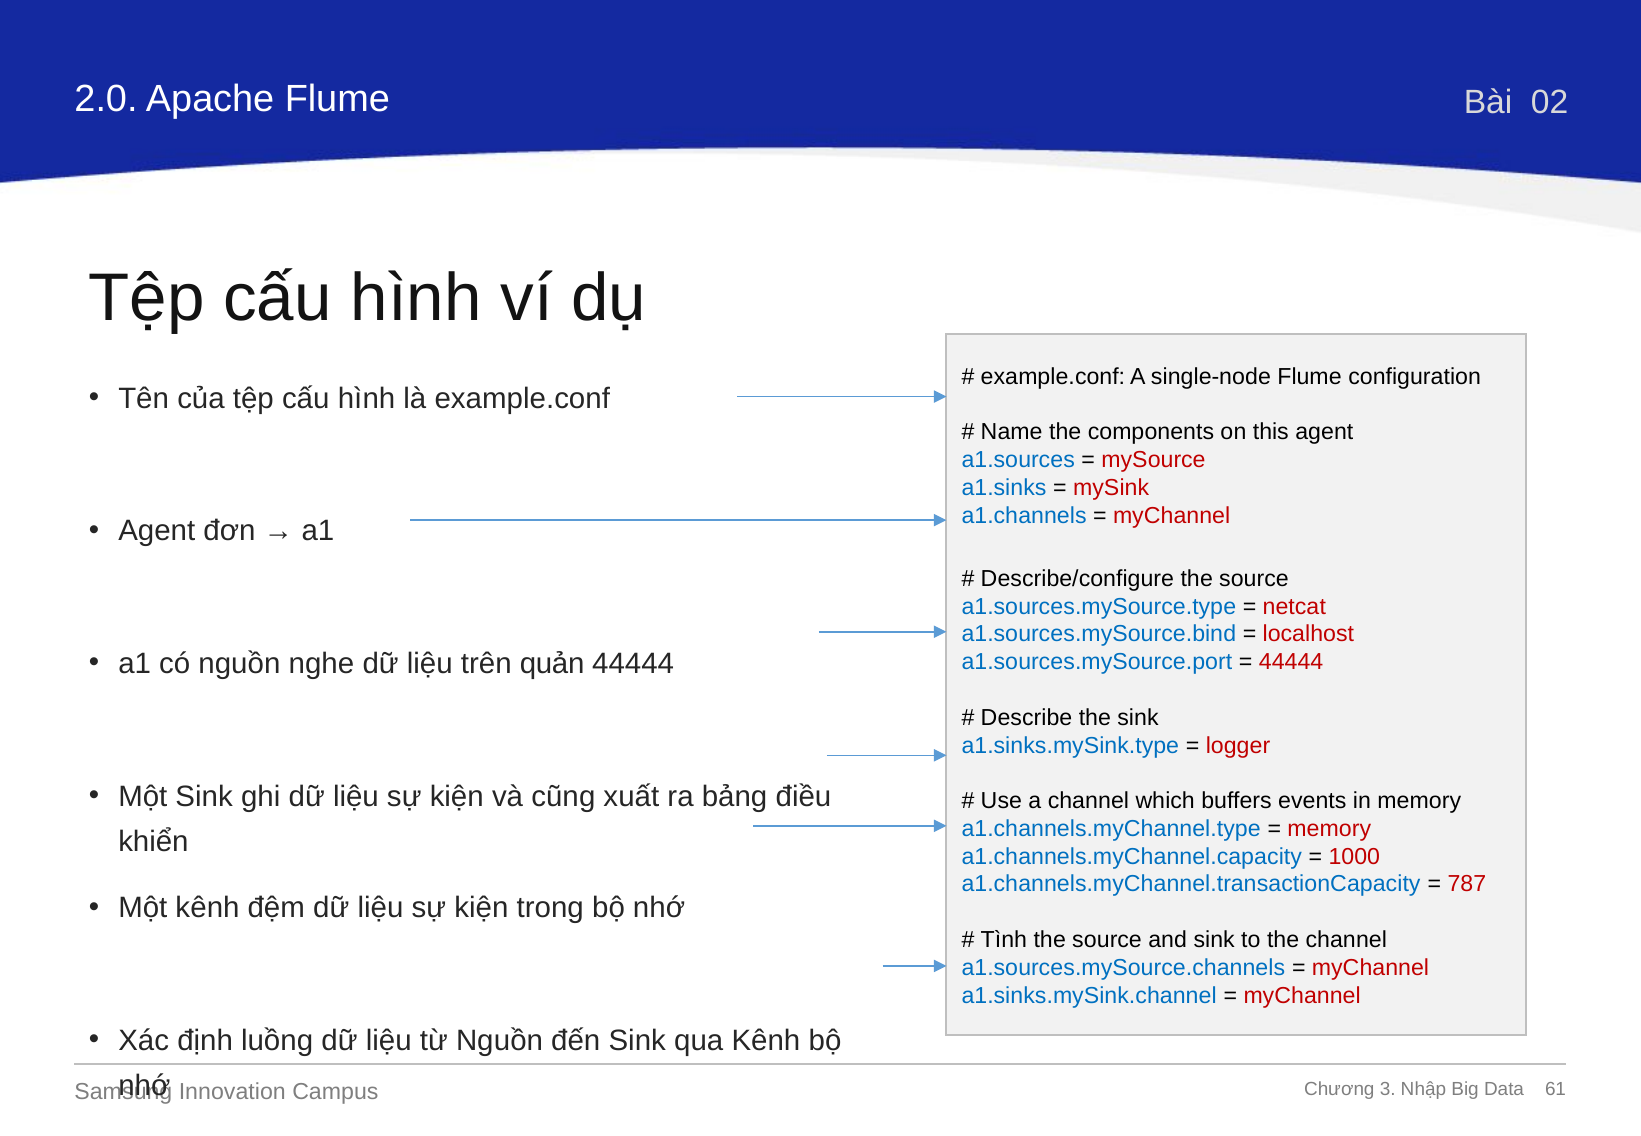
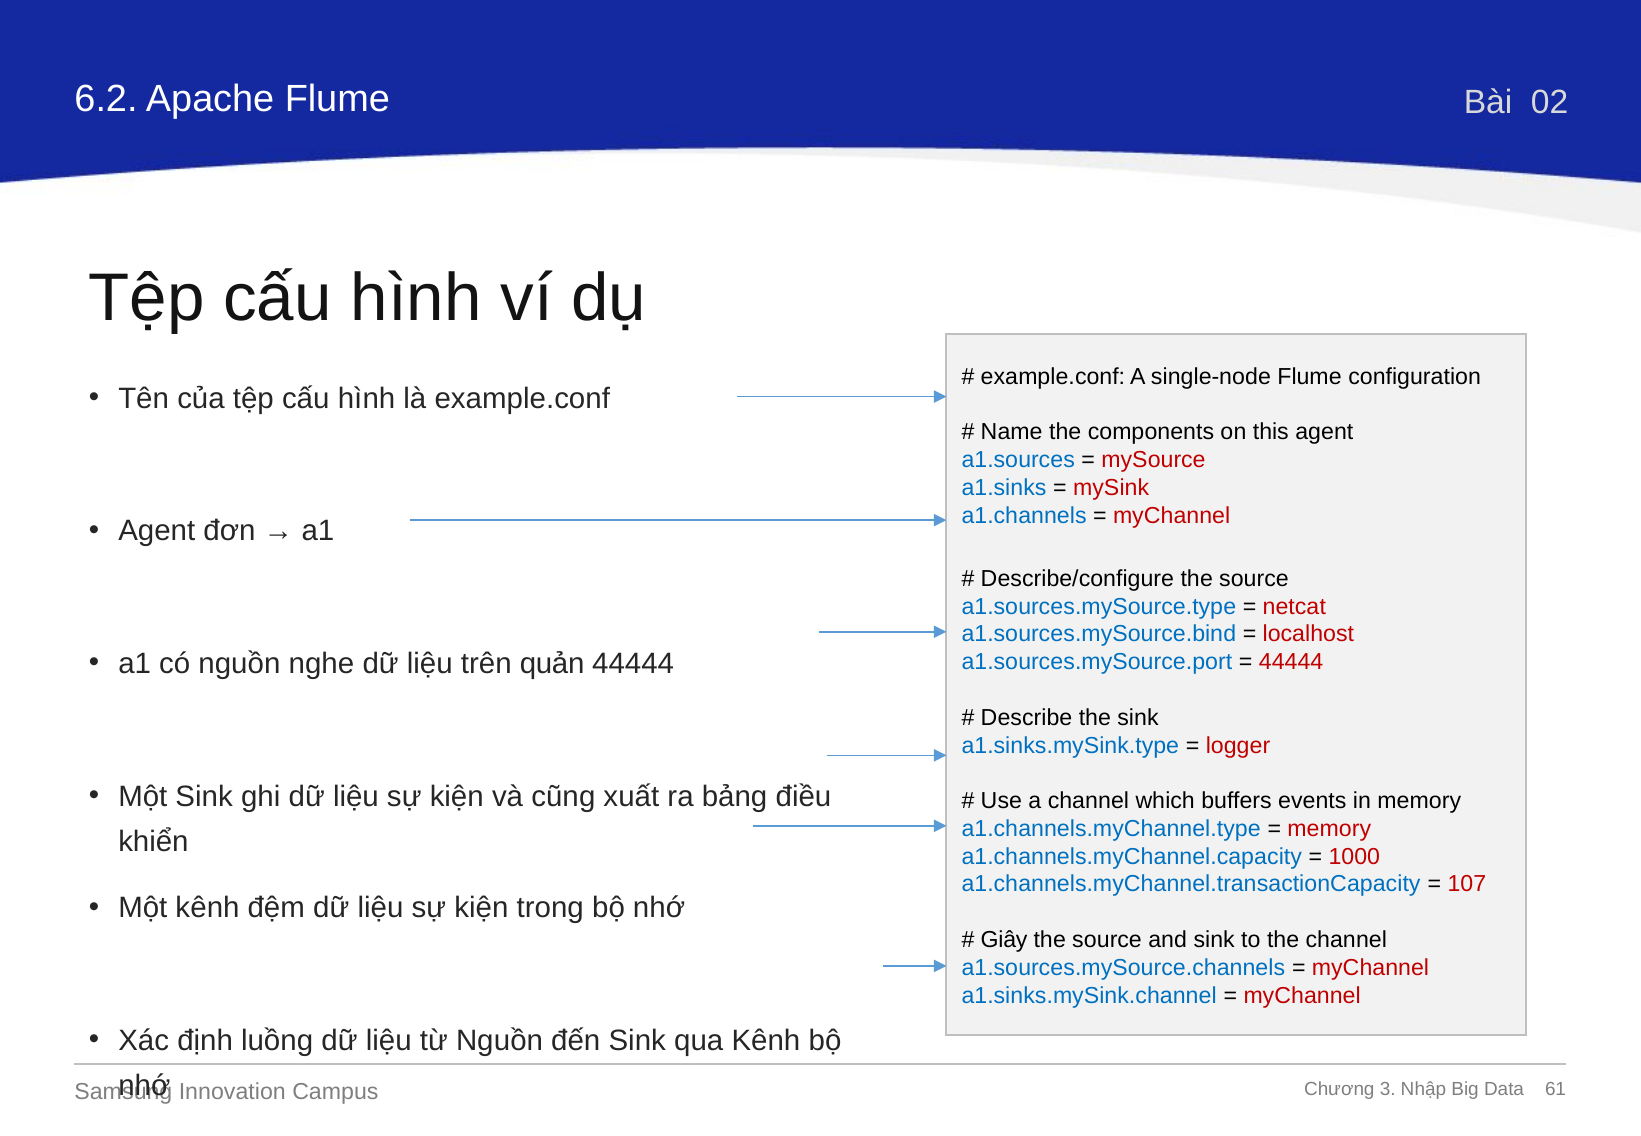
2.0: 2.0 -> 6.2
787: 787 -> 107
Tình: Tình -> Giây
